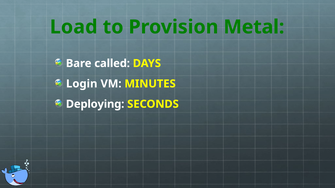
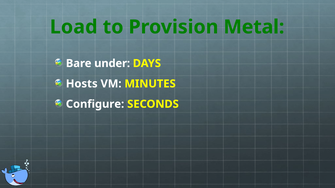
called: called -> under
Login: Login -> Hosts
Deploying: Deploying -> Configure
